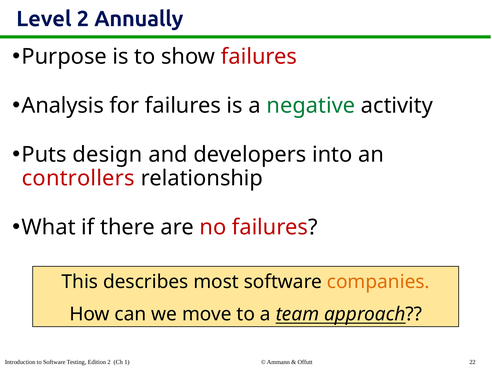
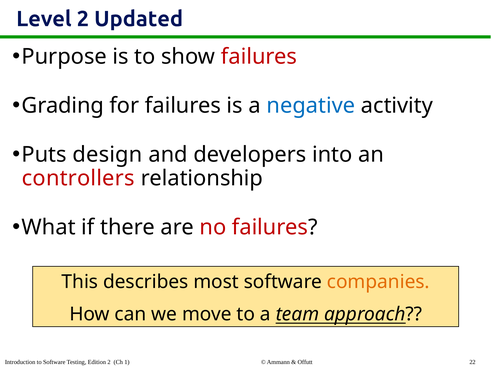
Annually: Annually -> Updated
Analysis: Analysis -> Grading
negative colour: green -> blue
